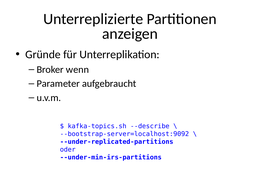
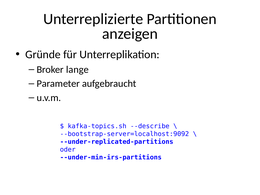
wenn: wenn -> lange
